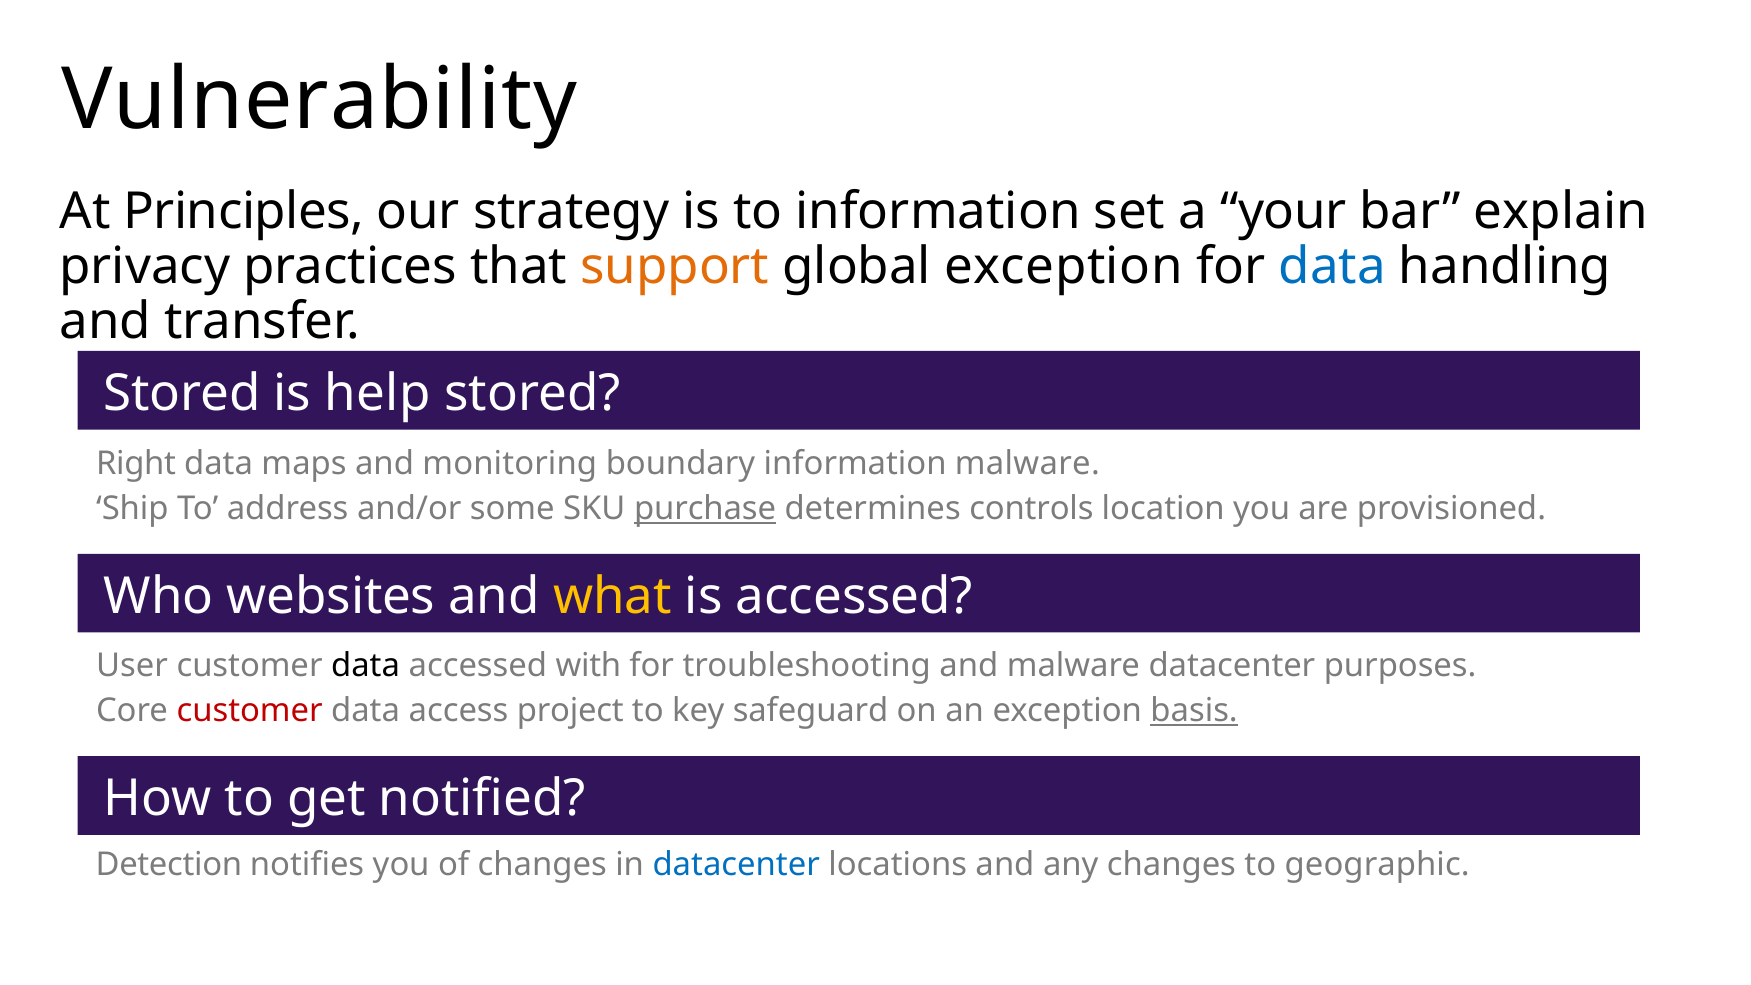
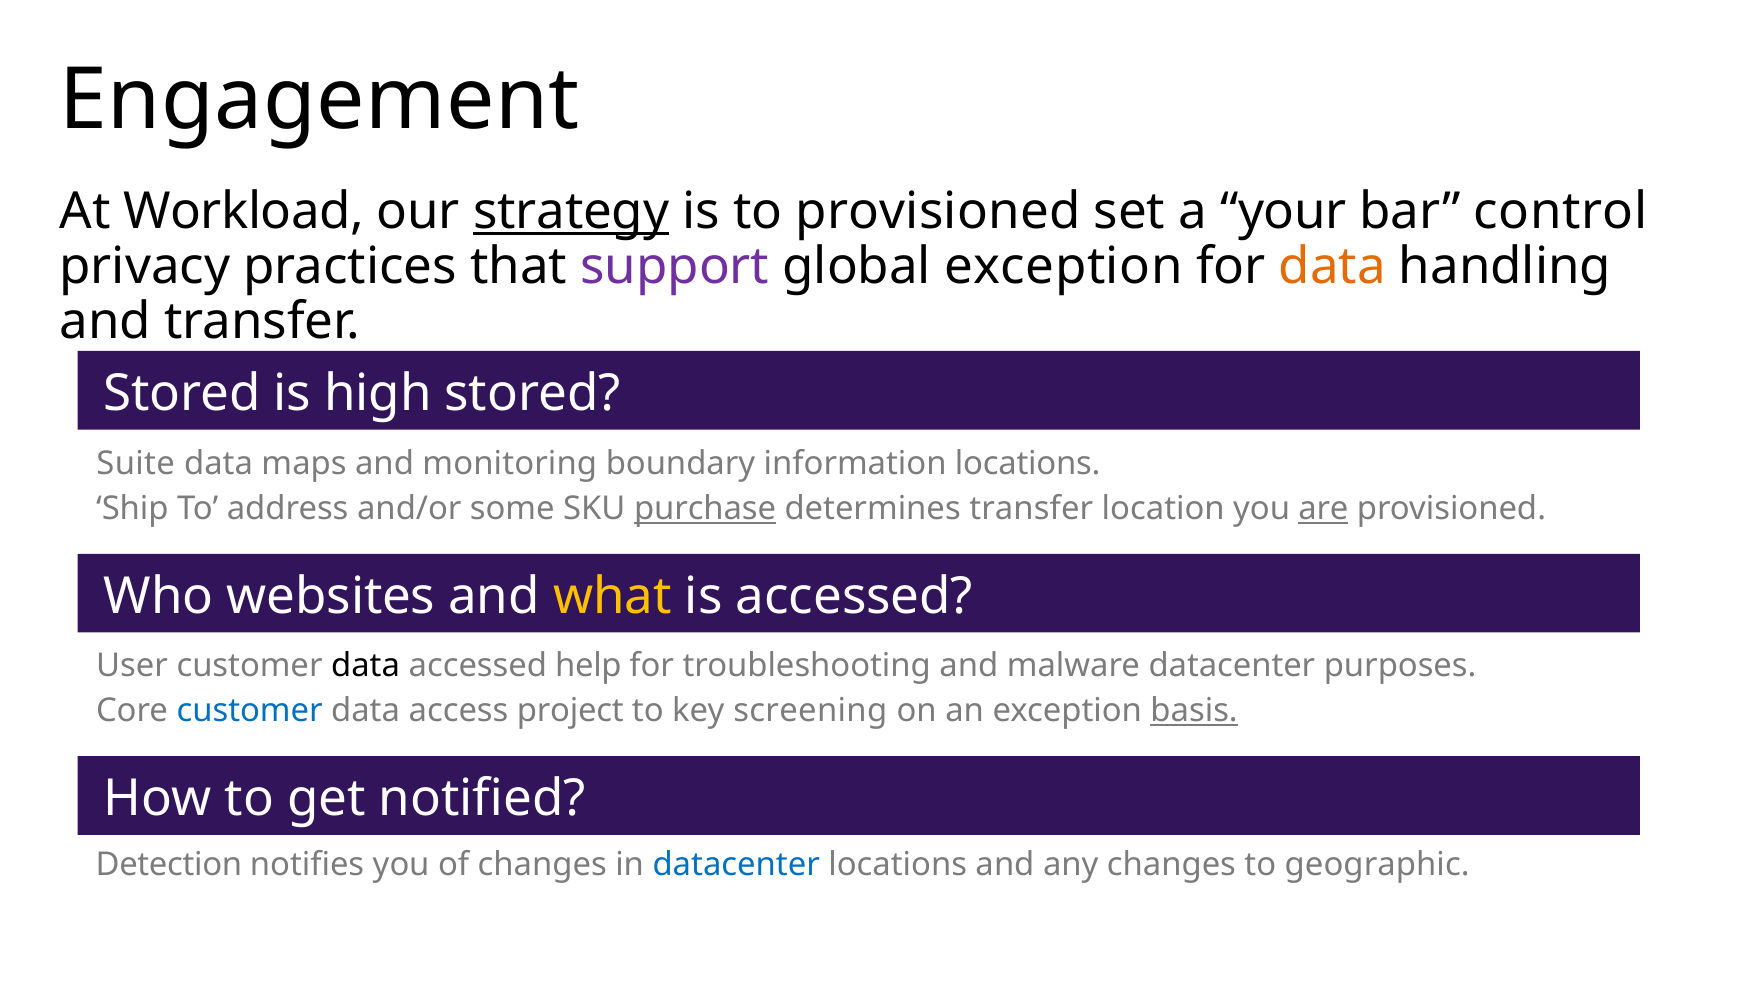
Vulnerability: Vulnerability -> Engagement
Principles: Principles -> Workload
strategy underline: none -> present
to information: information -> provisioned
explain: explain -> control
support colour: orange -> purple
data at (1332, 266) colour: blue -> orange
help: help -> high
Right: Right -> Suite
information malware: malware -> locations
determines controls: controls -> transfer
are underline: none -> present
with: with -> help
customer at (250, 711) colour: red -> blue
safeguard: safeguard -> screening
